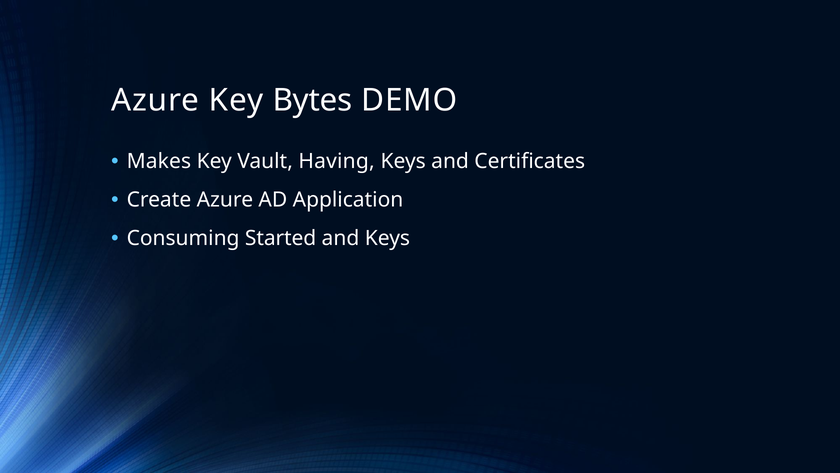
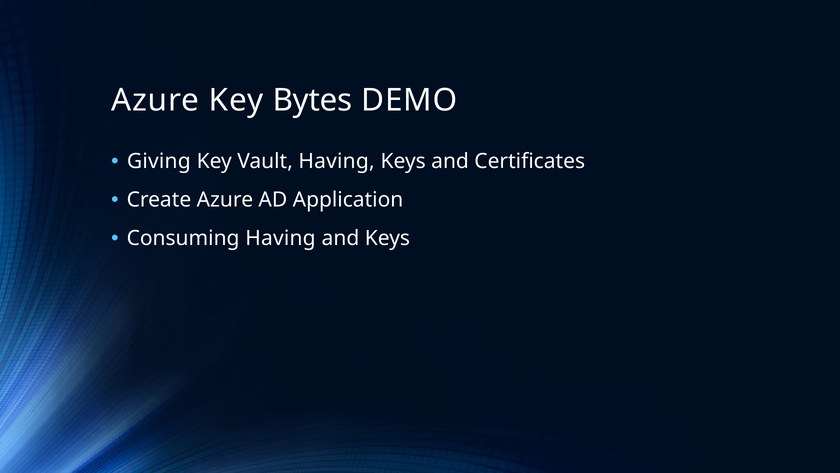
Makes: Makes -> Giving
Consuming Started: Started -> Having
